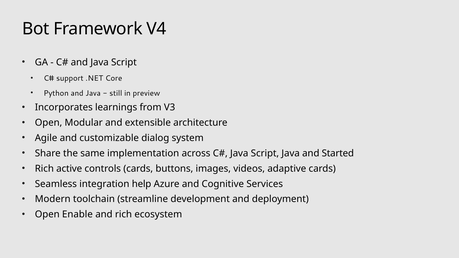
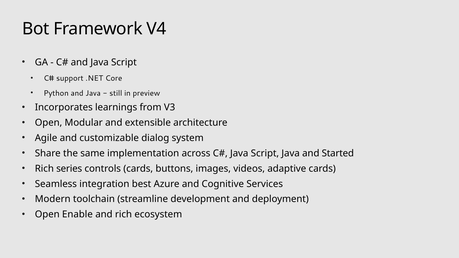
active: active -> series
help: help -> best
